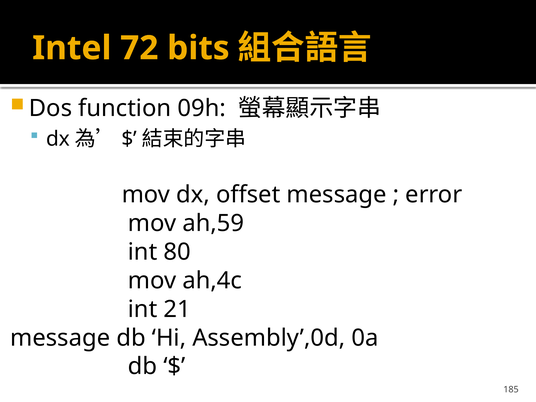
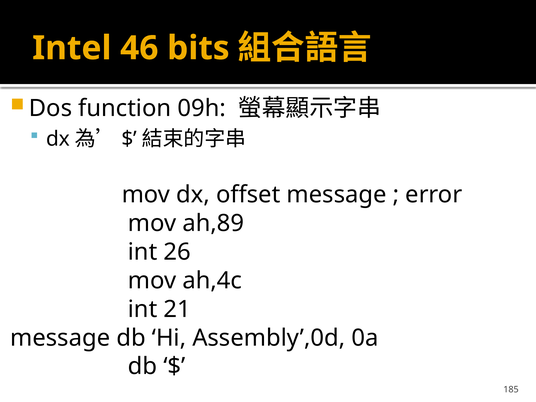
72: 72 -> 46
ah,59: ah,59 -> ah,89
80: 80 -> 26
